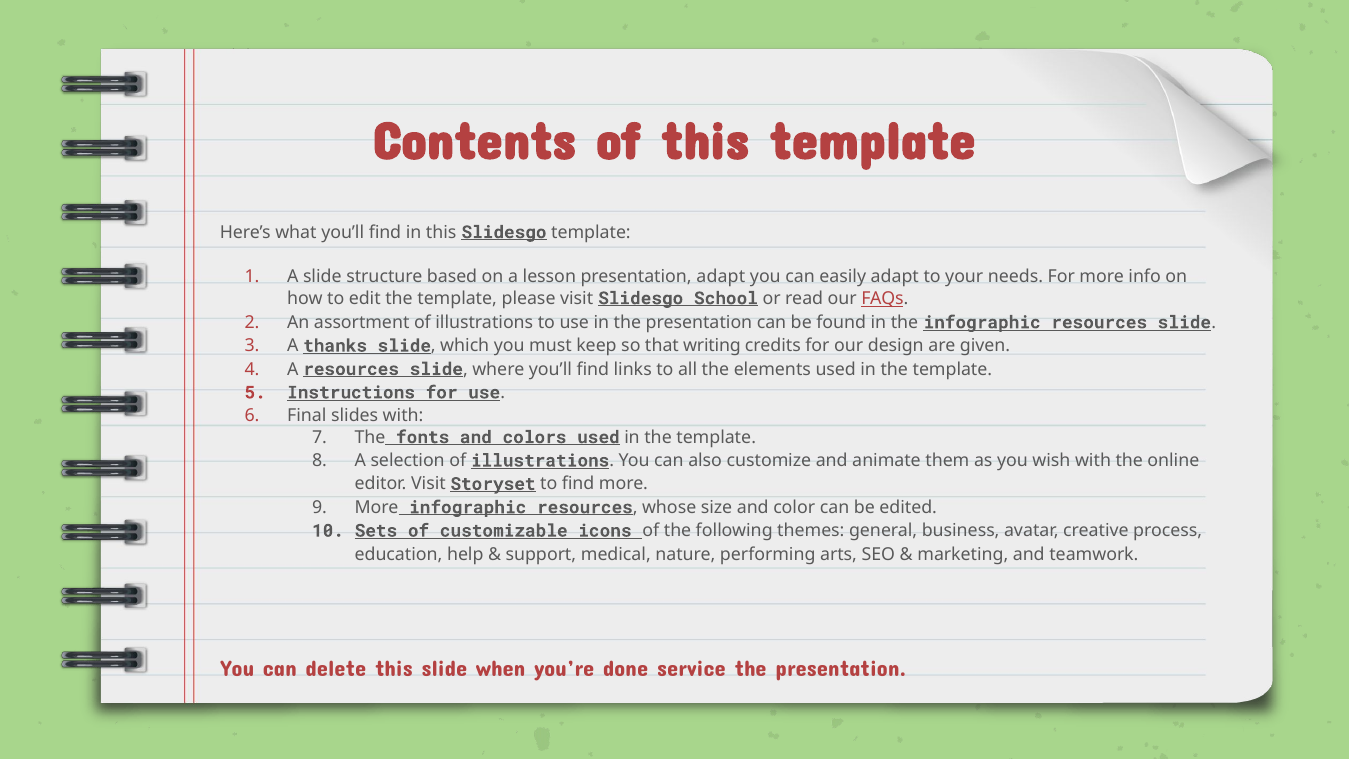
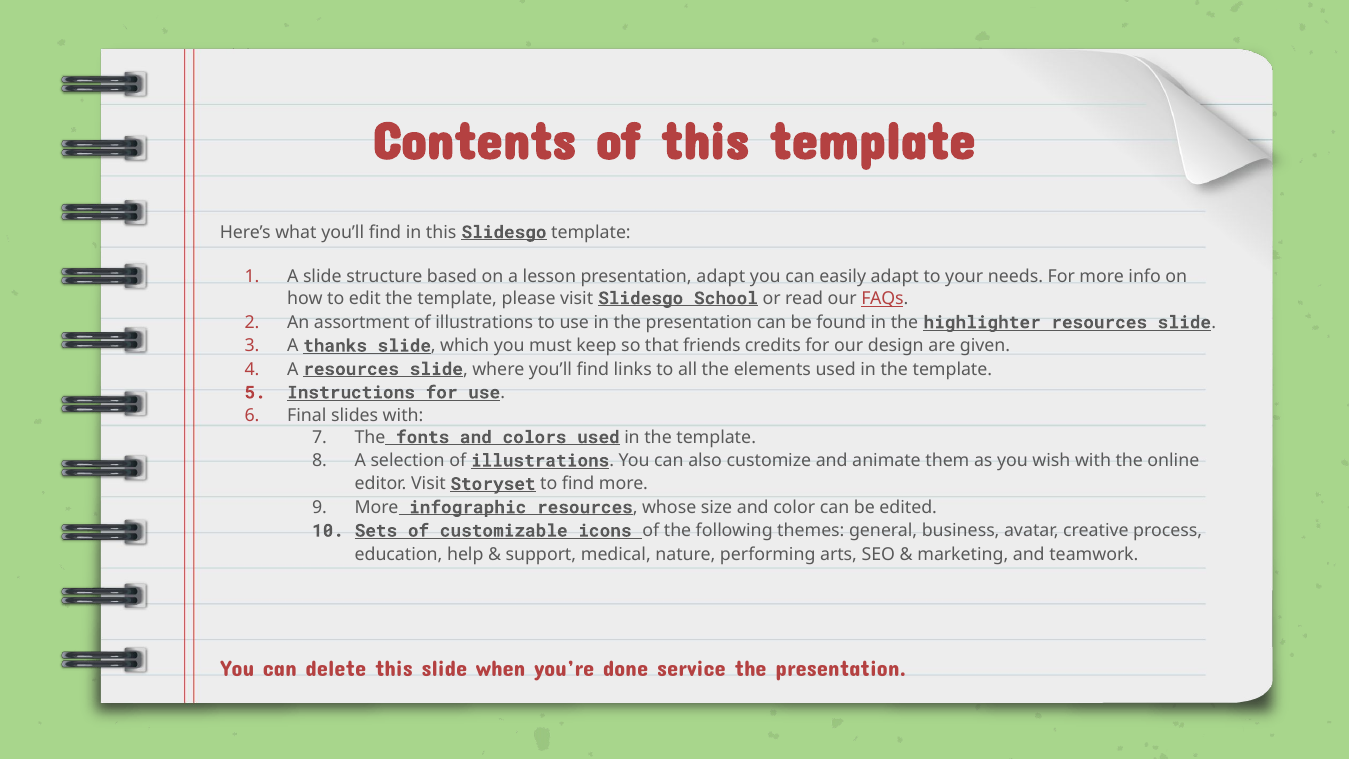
the infographic: infographic -> highlighter
writing: writing -> friends
